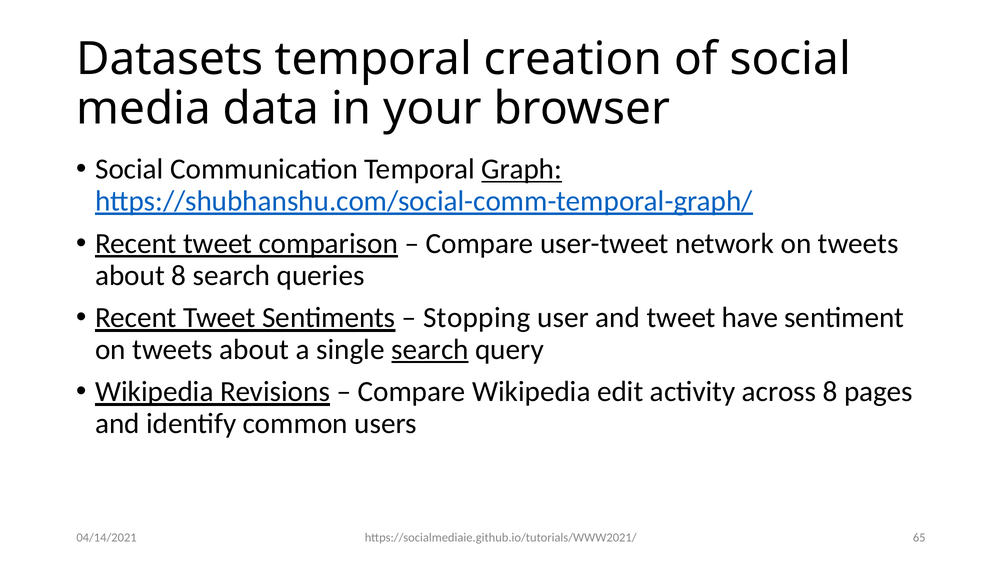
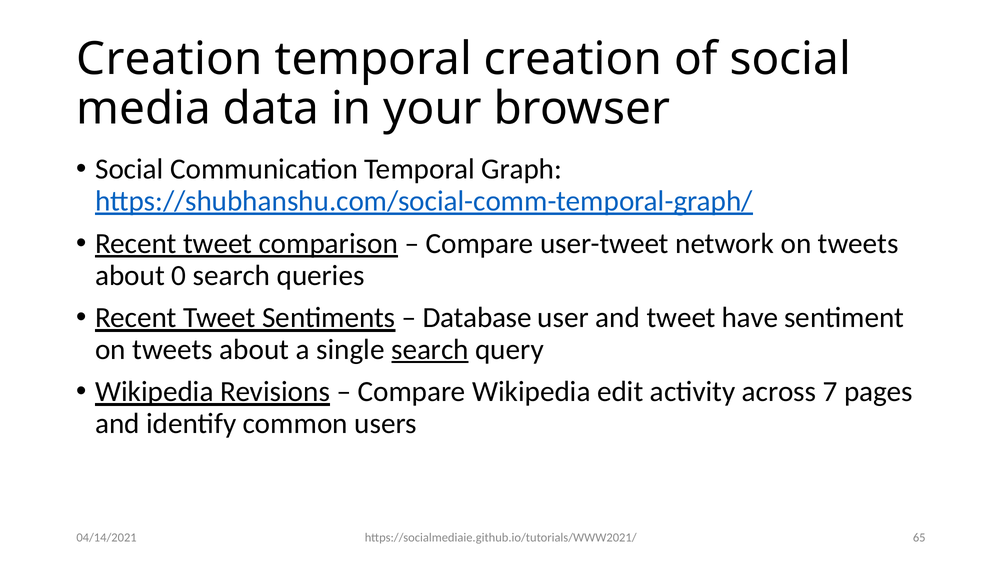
Datasets at (170, 59): Datasets -> Creation
Graph underline: present -> none
about 8: 8 -> 0
Stopping: Stopping -> Database
across 8: 8 -> 7
